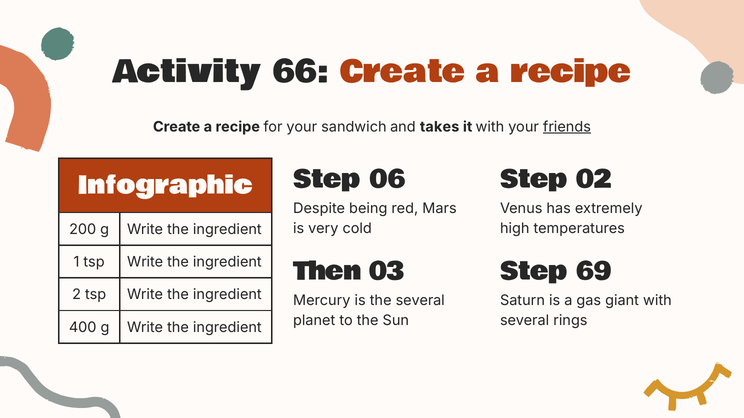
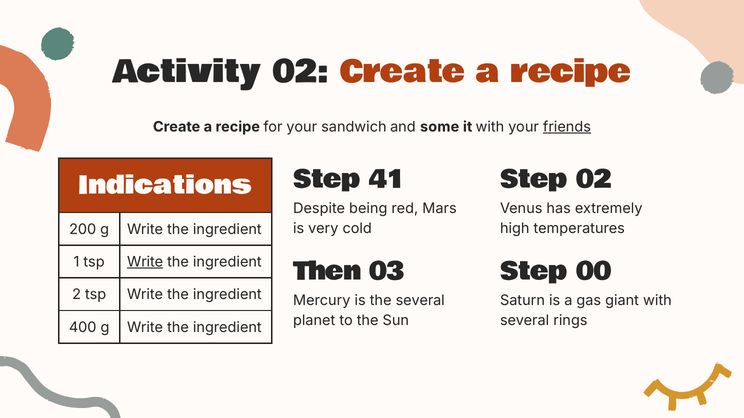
Activity 66: 66 -> 02
takes: takes -> some
06: 06 -> 41
Infographic: Infographic -> Indications
Write at (145, 262) underline: none -> present
69: 69 -> 00
